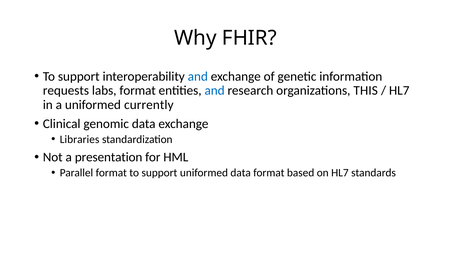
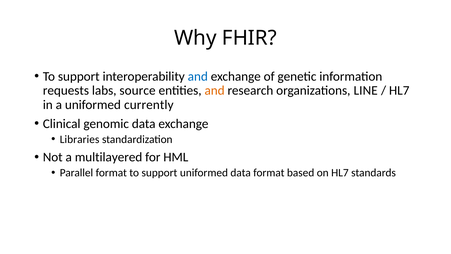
labs format: format -> source
and at (215, 90) colour: blue -> orange
THIS: THIS -> LINE
presentation: presentation -> multilayered
